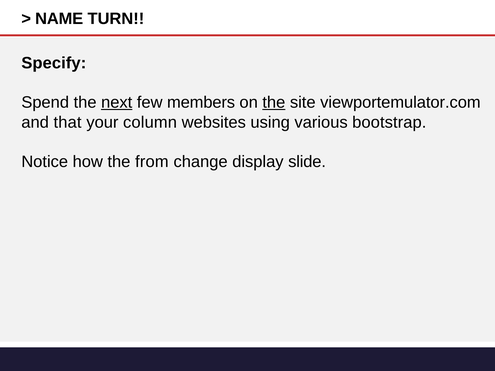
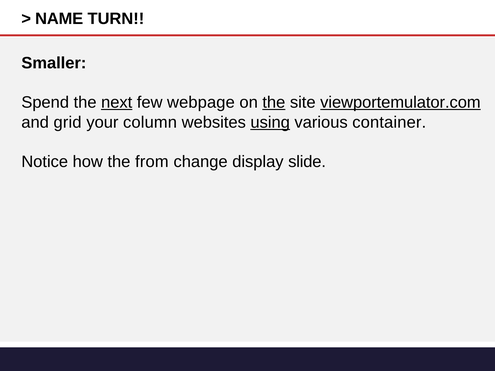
Specify: Specify -> Smaller
members: members -> webpage
viewportemulator.com underline: none -> present
that: that -> grid
using underline: none -> present
bootstrap: bootstrap -> container
